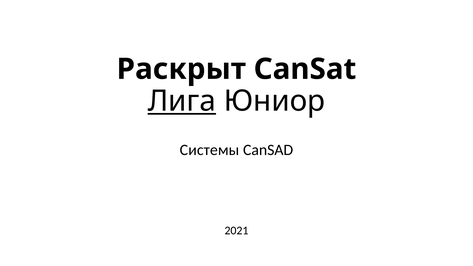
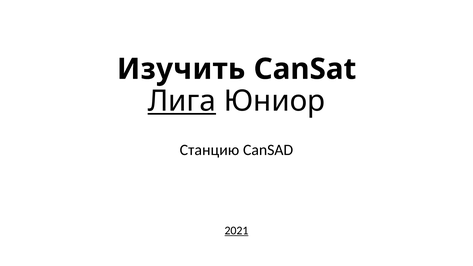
Раскрыт: Раскрыт -> Изучить
Системы: Системы -> Станцию
2021 underline: none -> present
